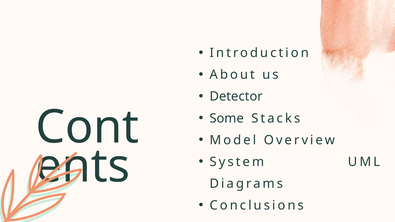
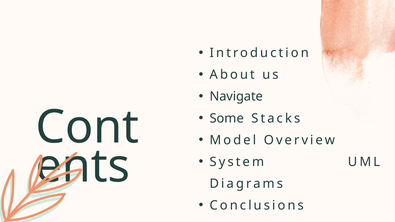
Detector: Detector -> Navigate
